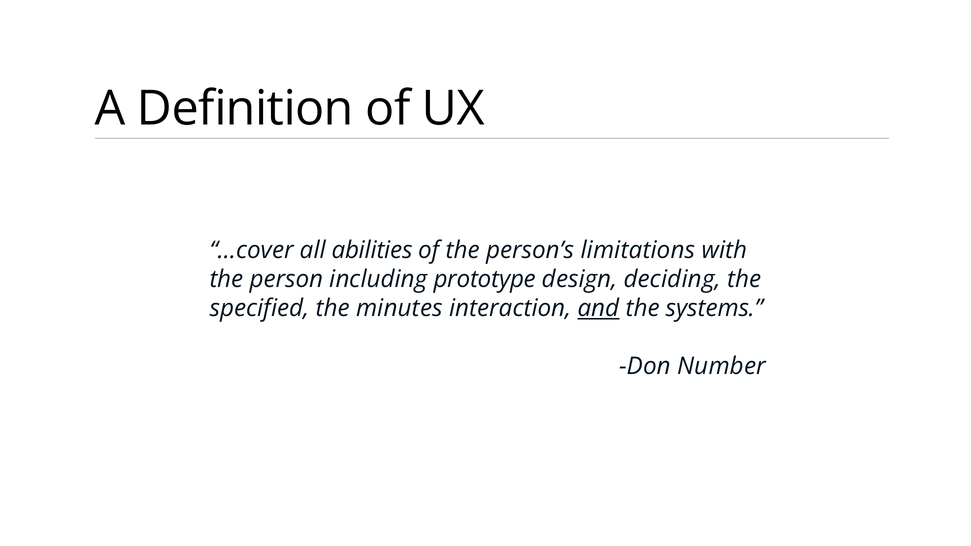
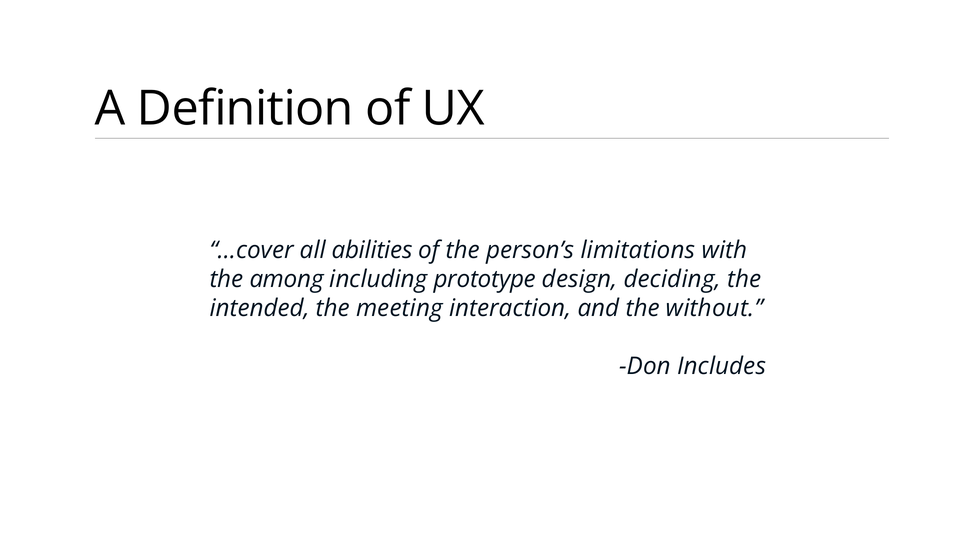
person: person -> among
specified: specified -> intended
minutes: minutes -> meeting
and underline: present -> none
systems: systems -> without
Number: Number -> Includes
